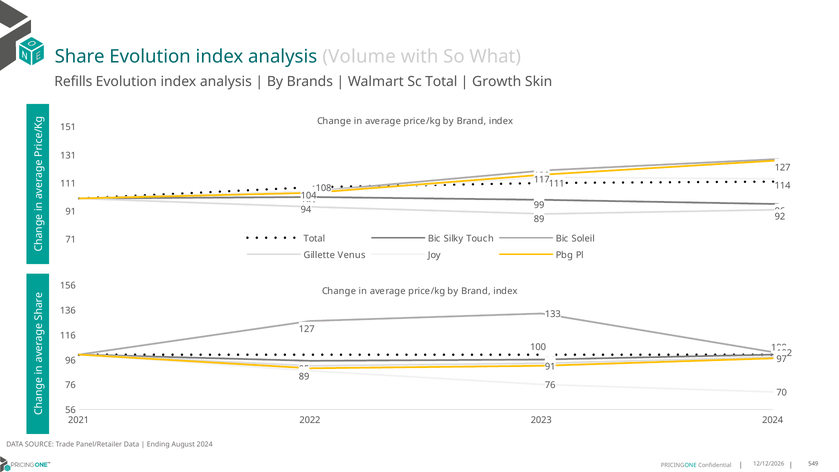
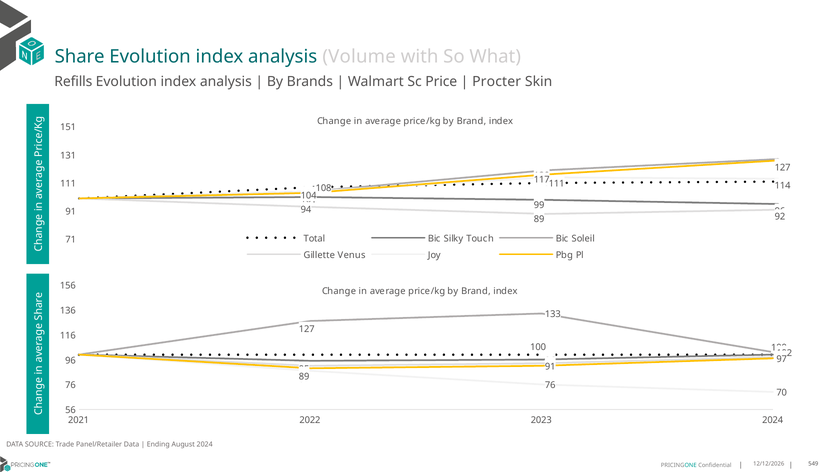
Sc Total: Total -> Price
Growth: Growth -> Procter
